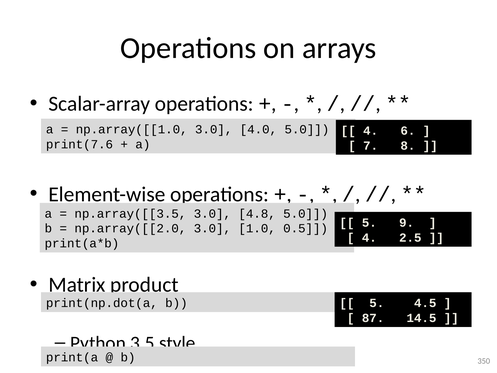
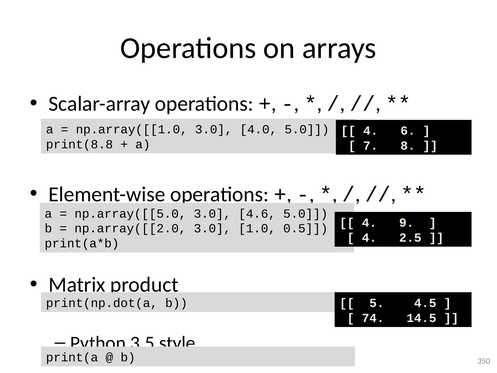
print(7.6: print(7.6 -> print(8.8
np.array([[3.5: np.array([[3.5 -> np.array([[5.0
4.8: 4.8 -> 4.6
5 at (369, 223): 5 -> 4
87: 87 -> 74
